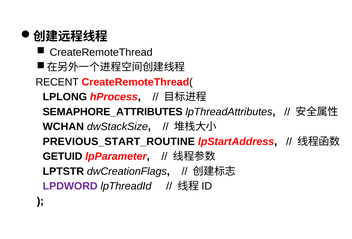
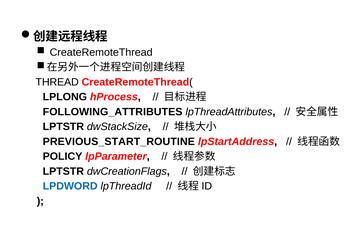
RECENT: RECENT -> THREAD
SEMAPHORE_ATTRIBUTES: SEMAPHORE_ATTRIBUTES -> FOLLOWING_ATTRIBUTES
WCHAN at (63, 127): WCHAN -> LPTSTR
GETUID: GETUID -> POLICY
LPDWORD colour: purple -> blue
